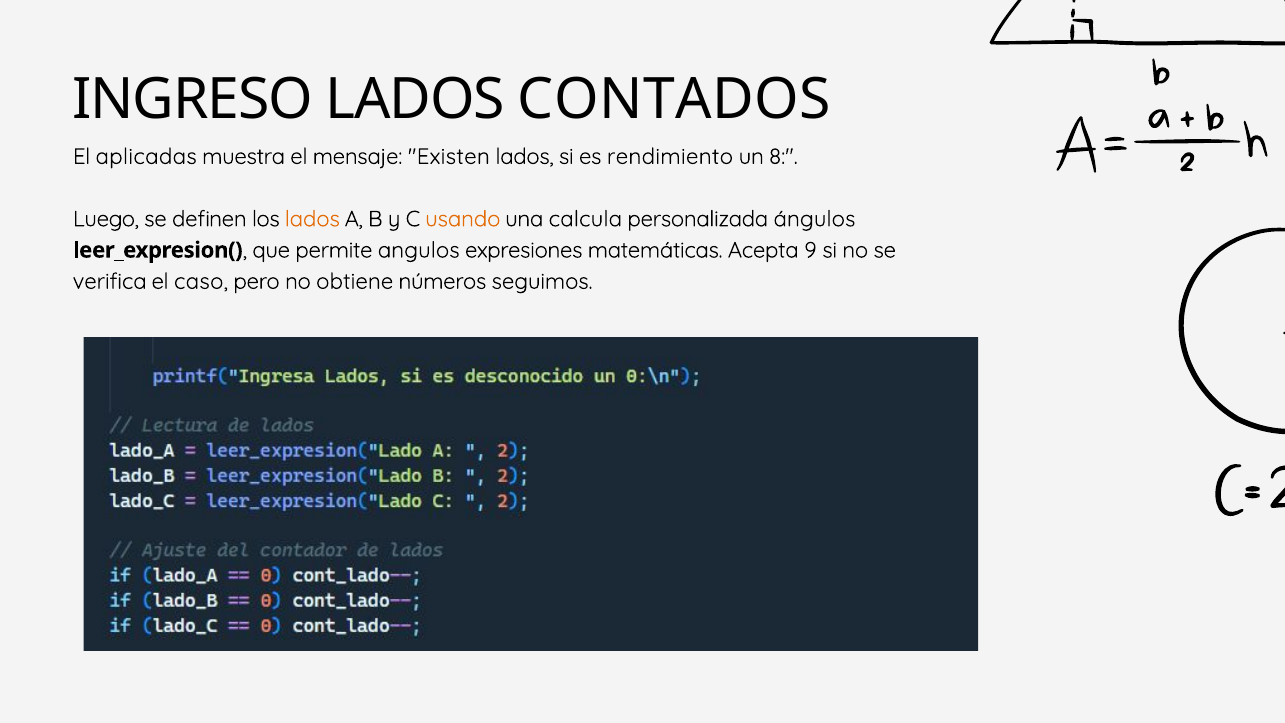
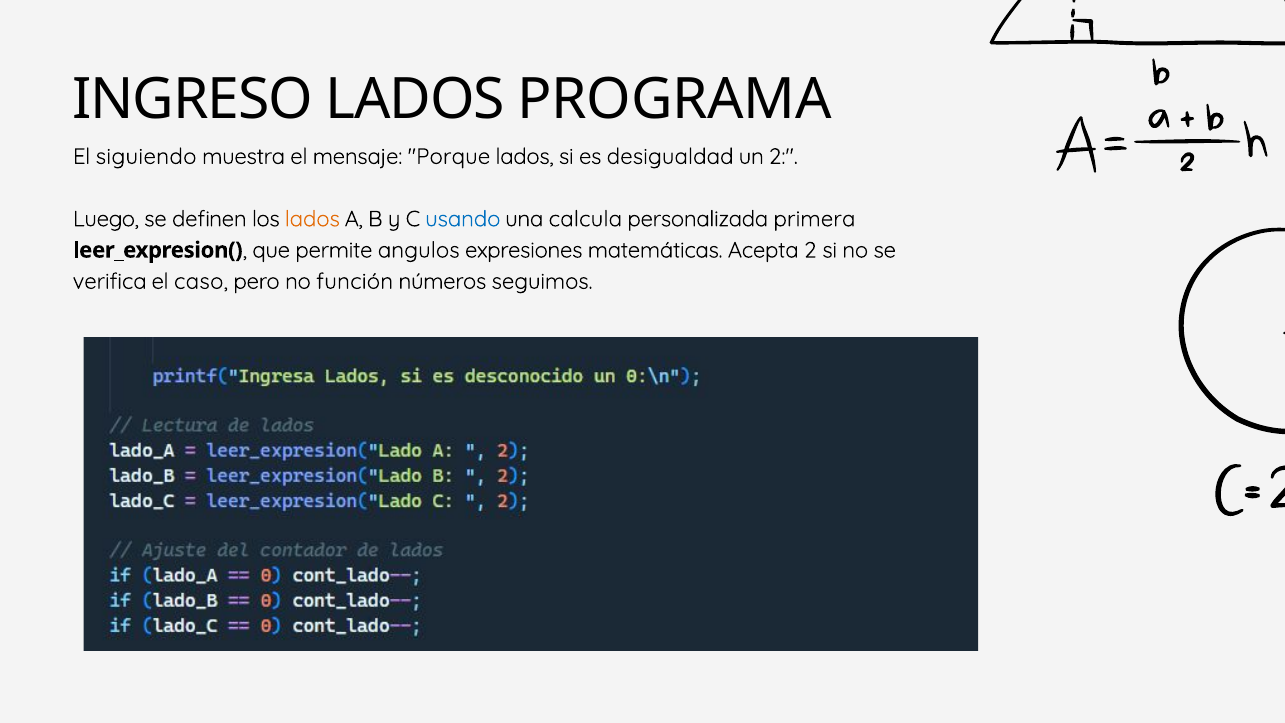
CONTADOS: CONTADOS -> PROGRAMA
aplicadas: aplicadas -> siguiendo
Existen: Existen -> Porque
rendimiento: rendimiento -> desigualdad
un 8: 8 -> 2
usando colour: orange -> blue
ángulos: ángulos -> primera
Acepta 9: 9 -> 2
obtiene: obtiene -> función
